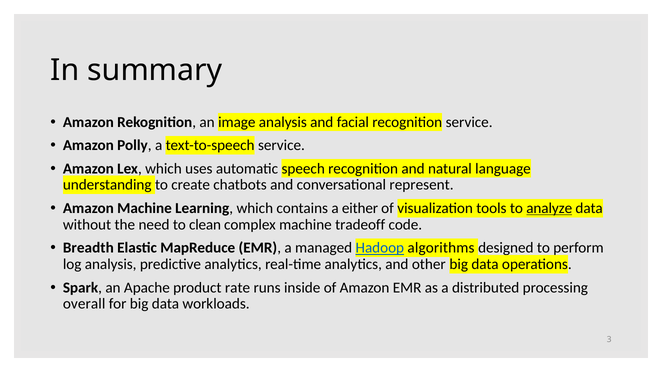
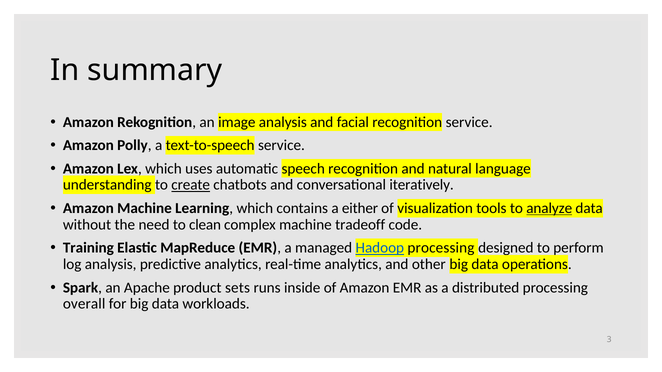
create underline: none -> present
represent: represent -> iteratively
Breadth: Breadth -> Training
Hadoop algorithms: algorithms -> processing
rate: rate -> sets
